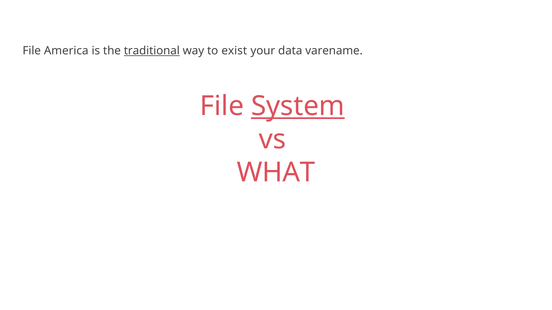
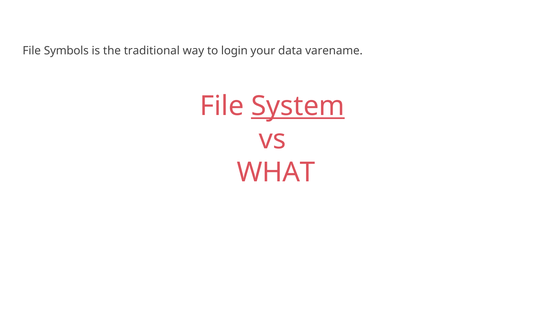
America: America -> Symbols
traditional underline: present -> none
exist: exist -> login
